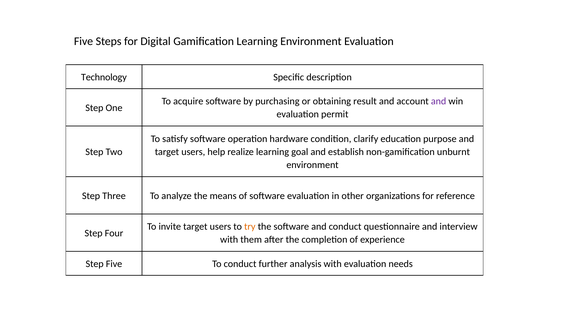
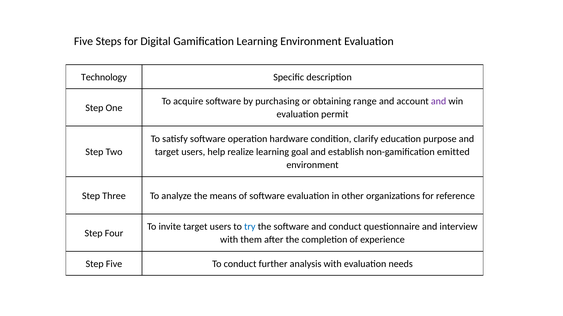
result: result -> range
unburnt: unburnt -> emitted
try colour: orange -> blue
